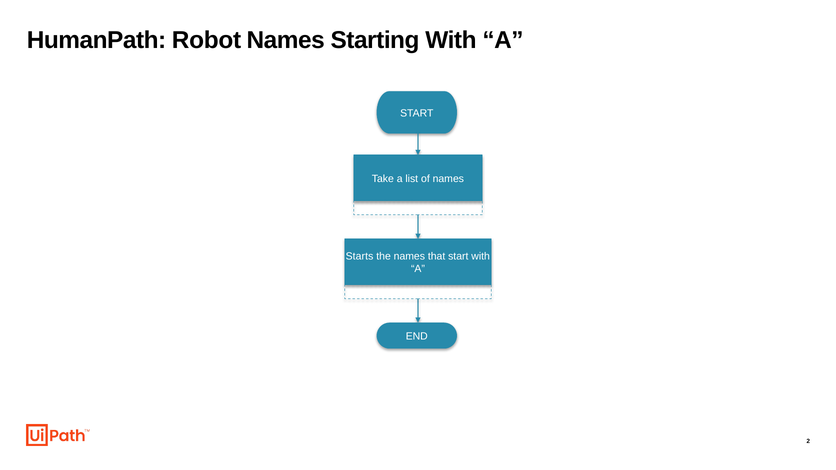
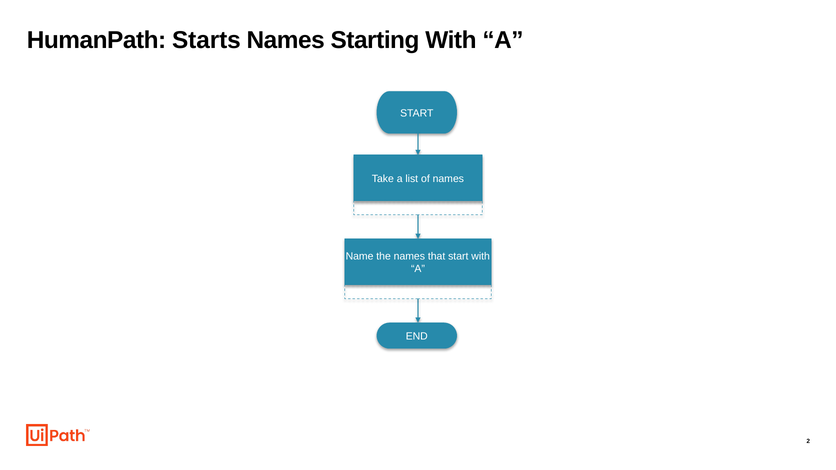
Robot: Robot -> Starts
Starts: Starts -> Name
